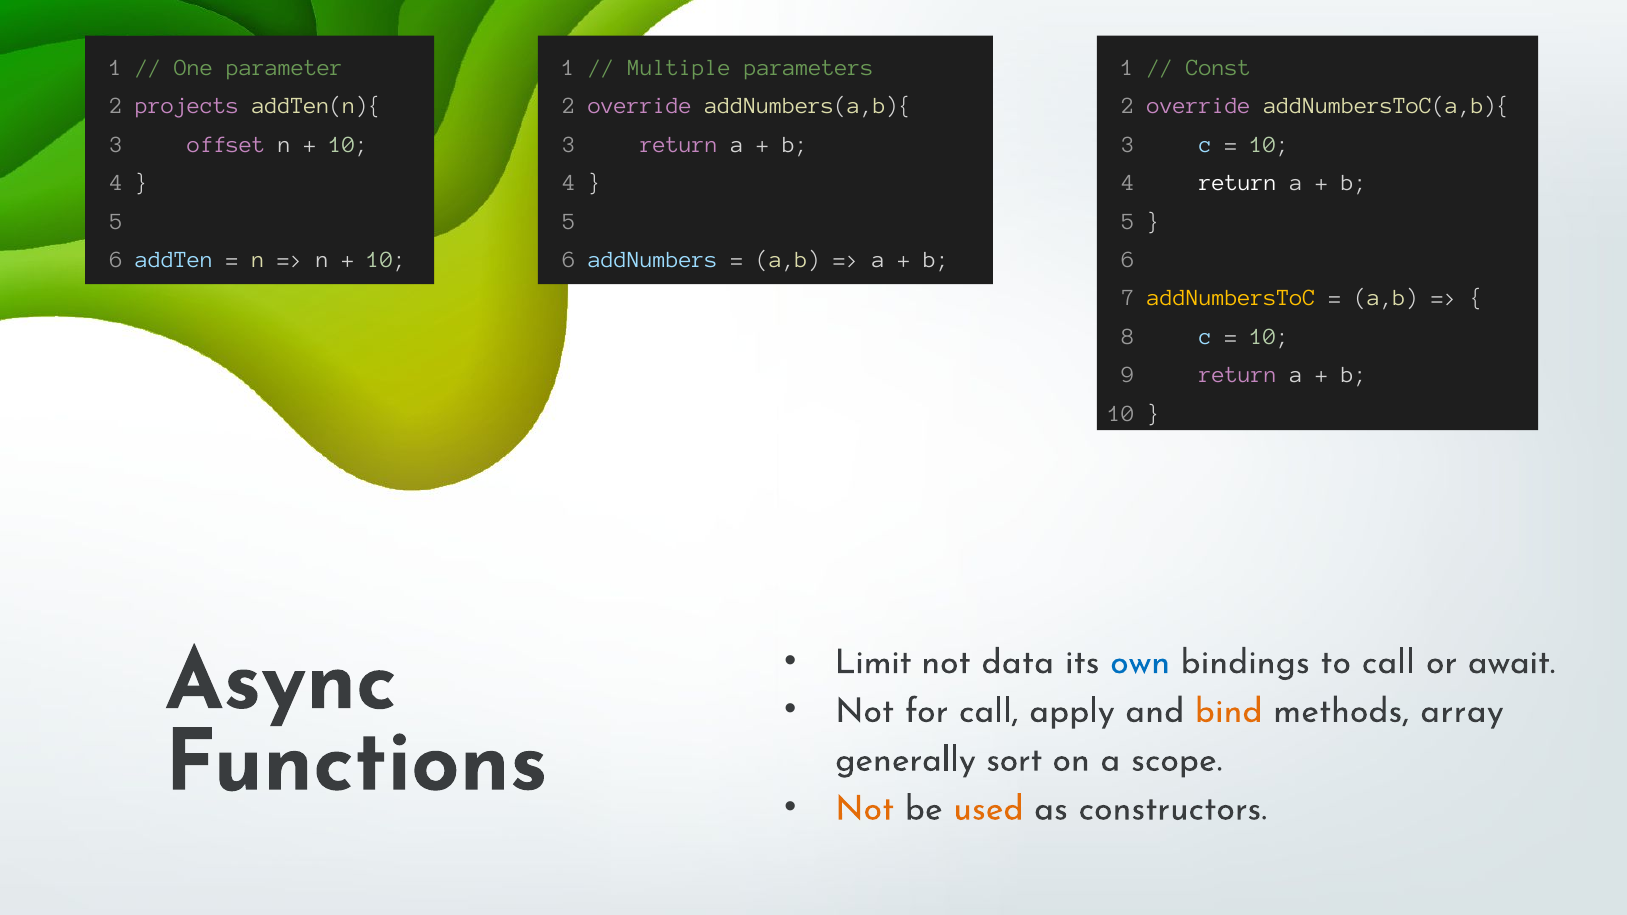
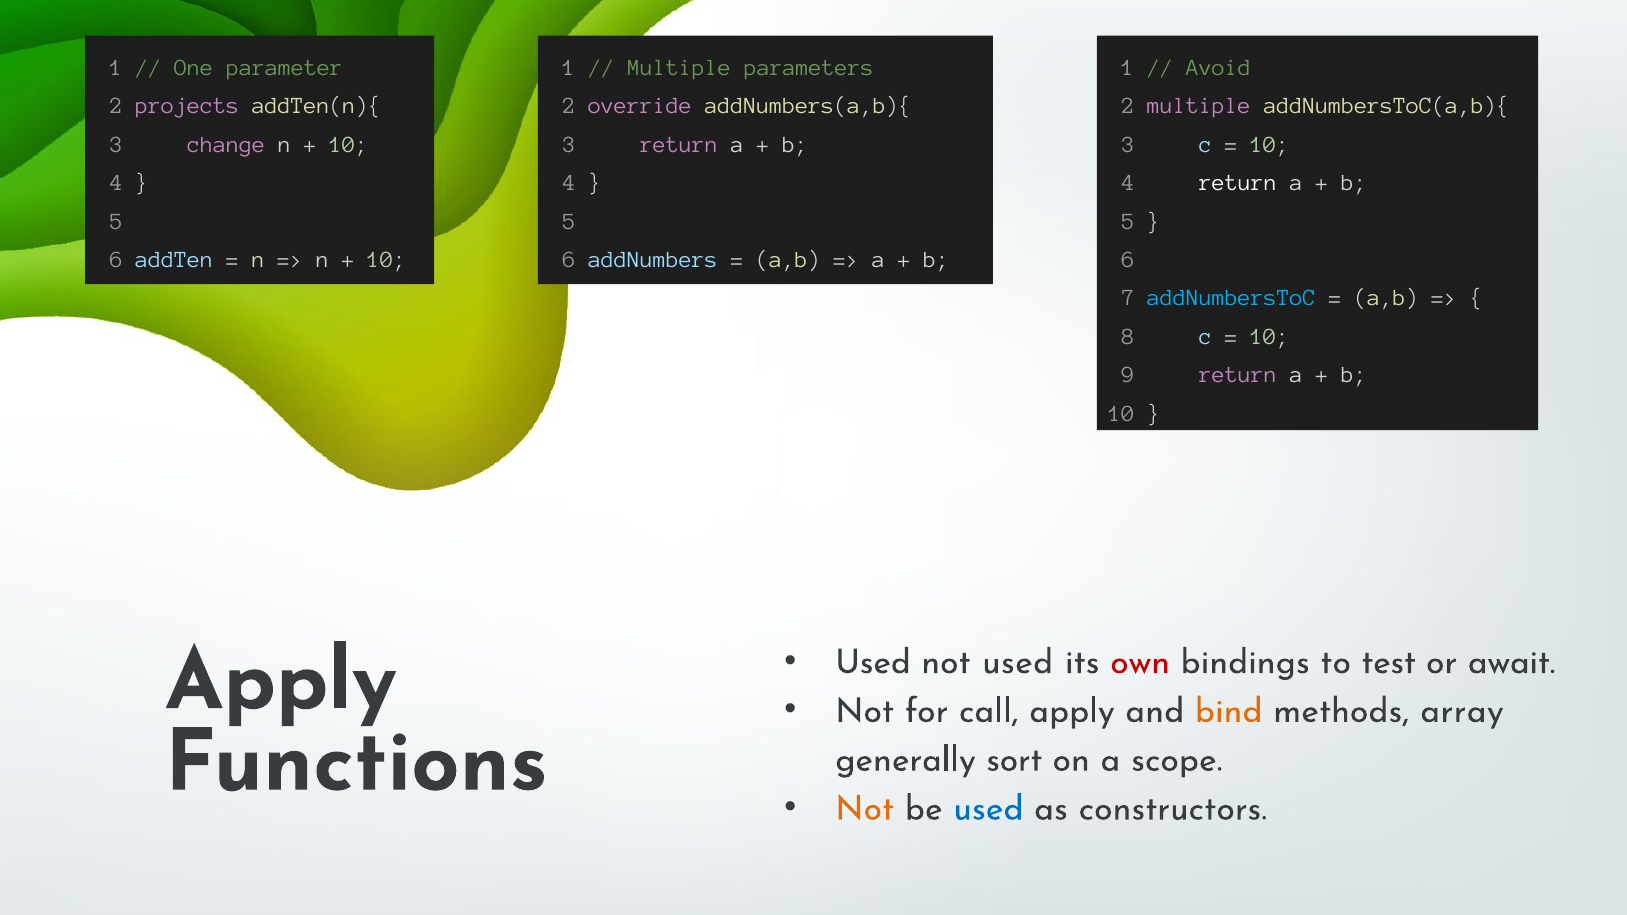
Const: Const -> Avoid
override at (1199, 106): override -> multiple
offset: offset -> change
addNumbersToC colour: yellow -> light blue
Async at (281, 680): Async -> Apply
Limit at (873, 662): Limit -> Used
not data: data -> used
own colour: blue -> red
to call: call -> test
used at (988, 808) colour: orange -> blue
